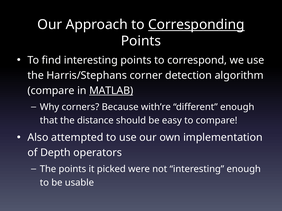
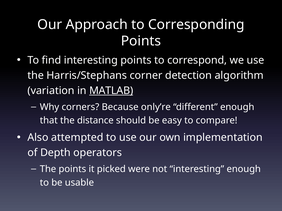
Corresponding underline: present -> none
compare at (51, 91): compare -> variation
with’re: with’re -> only’re
